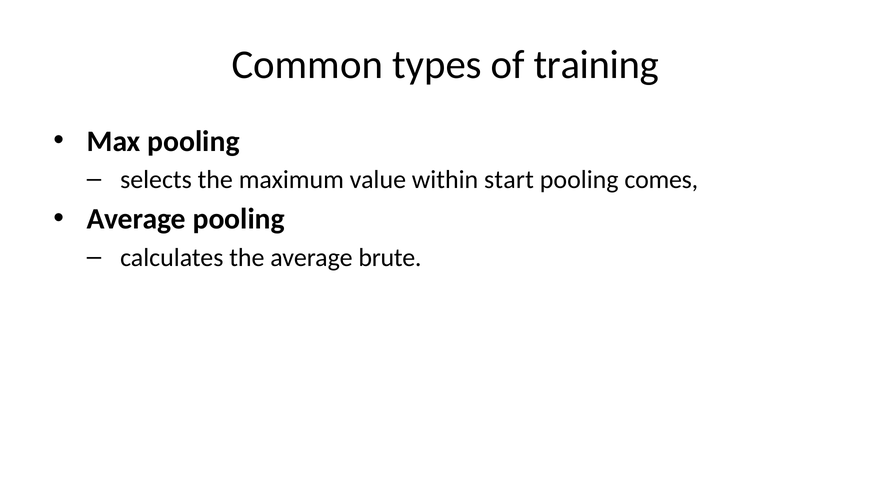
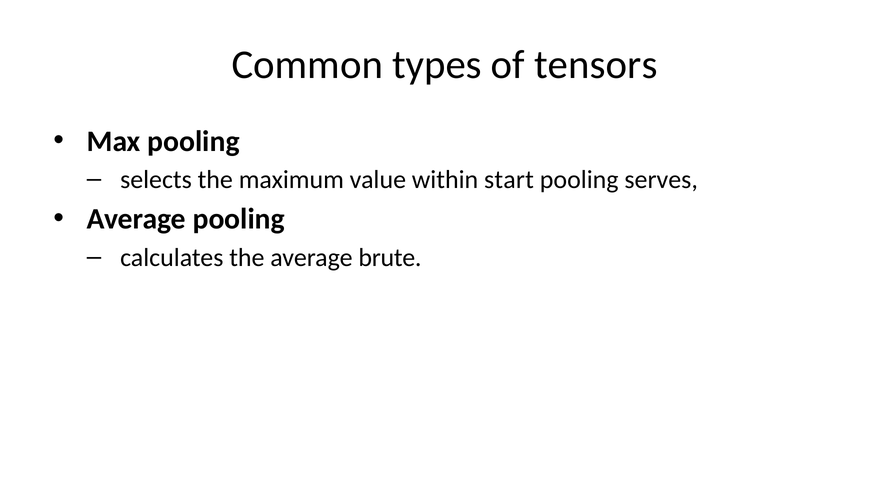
training: training -> tensors
comes: comes -> serves
